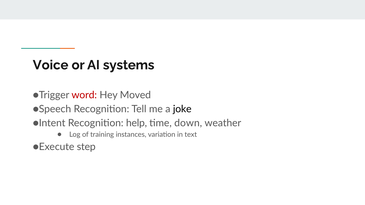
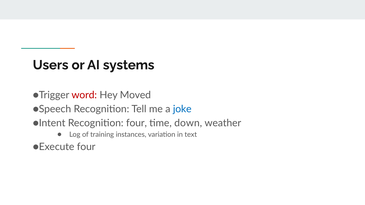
Voice: Voice -> Users
joke colour: black -> blue
Recognition help: help -> four
step at (86, 147): step -> four
